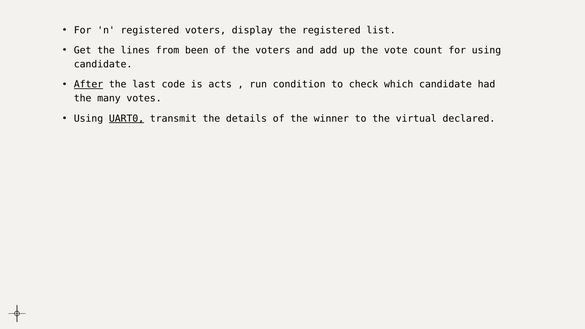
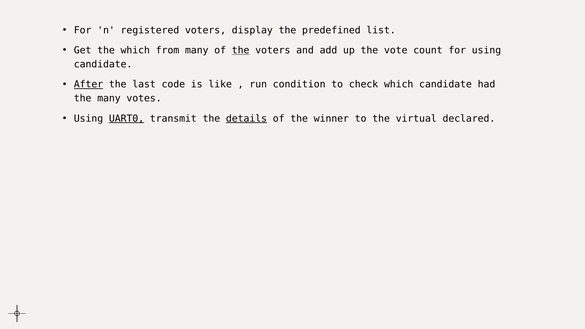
the registered: registered -> predefined
the lines: lines -> which
from been: been -> many
the at (241, 50) underline: none -> present
acts: acts -> like
details underline: none -> present
